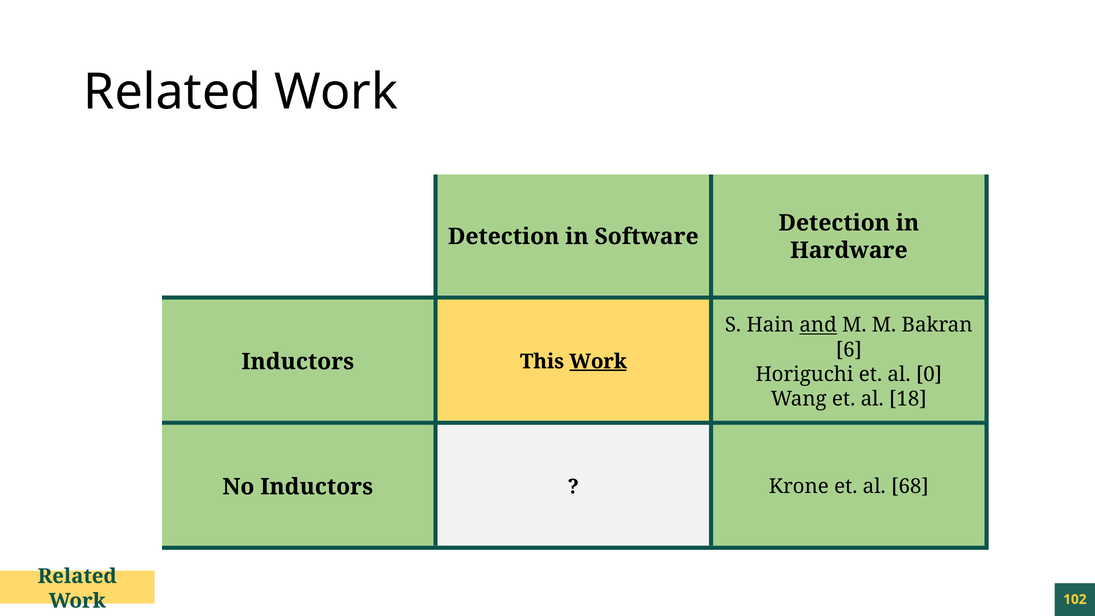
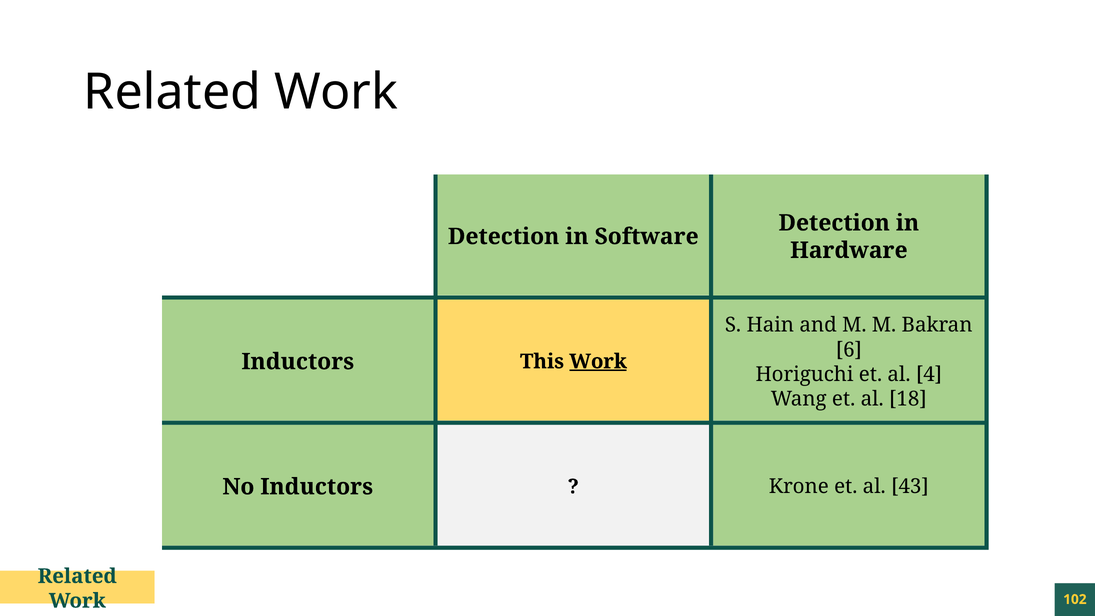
and underline: present -> none
0: 0 -> 4
68: 68 -> 43
